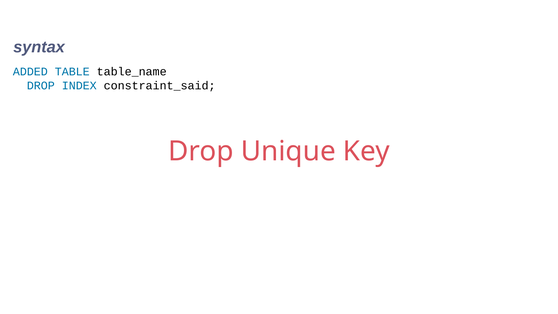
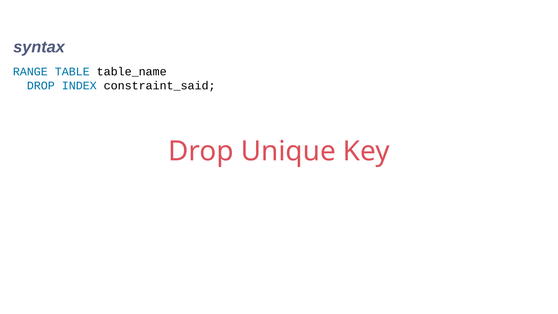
ADDED: ADDED -> RANGE
